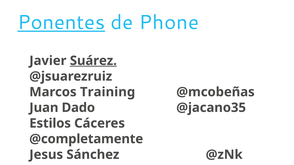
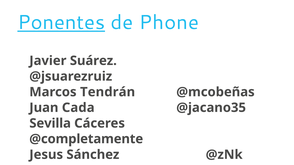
Suárez underline: present -> none
Training: Training -> Tendrán
Dado: Dado -> Cada
Estilos: Estilos -> Sevilla
